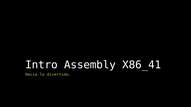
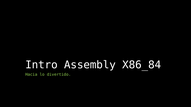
X86_41: X86_41 -> X86_84
